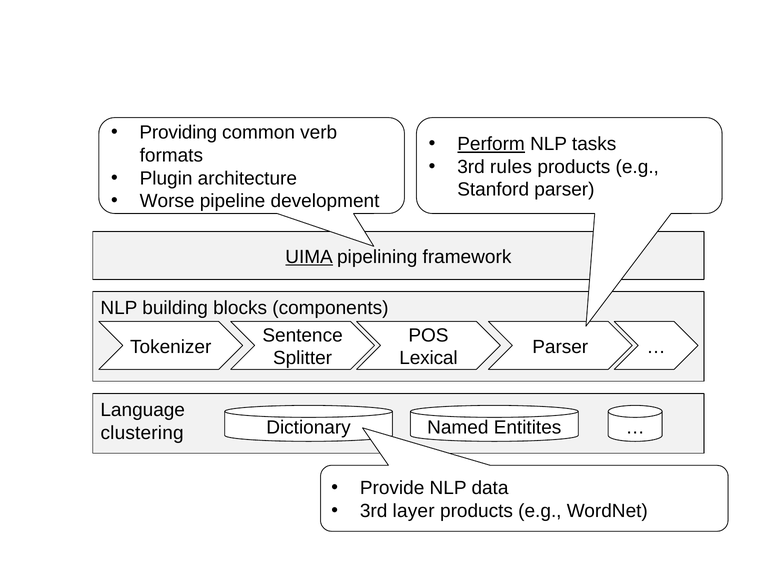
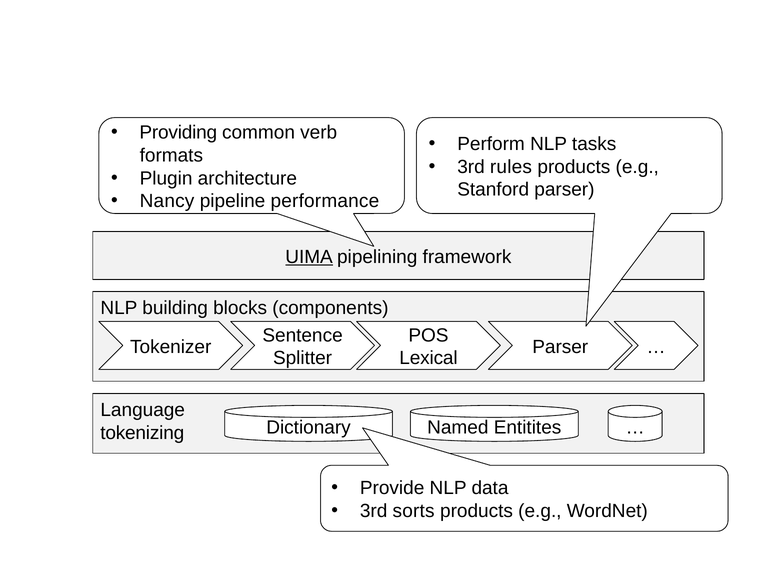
Perform underline: present -> none
Worse: Worse -> Nancy
development: development -> performance
clustering: clustering -> tokenizing
layer: layer -> sorts
